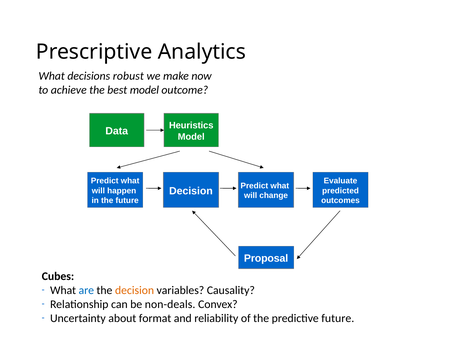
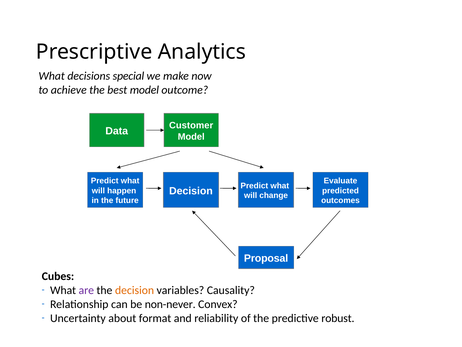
robust: robust -> special
Heuristics: Heuristics -> Customer
are colour: blue -> purple
non-deals: non-deals -> non-never
predictive future: future -> robust
